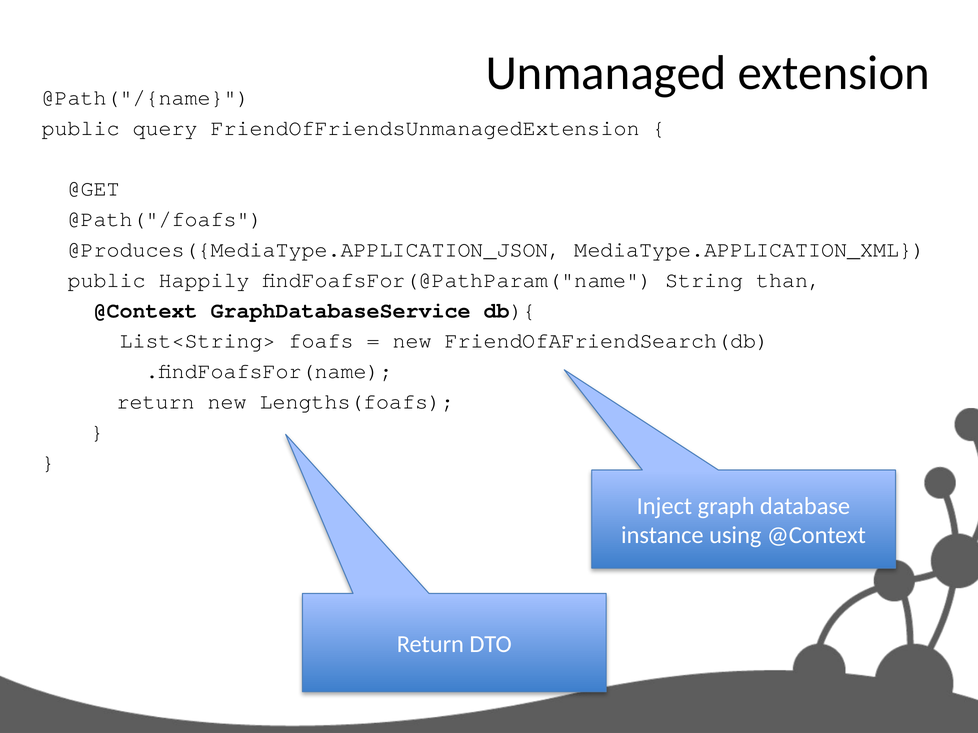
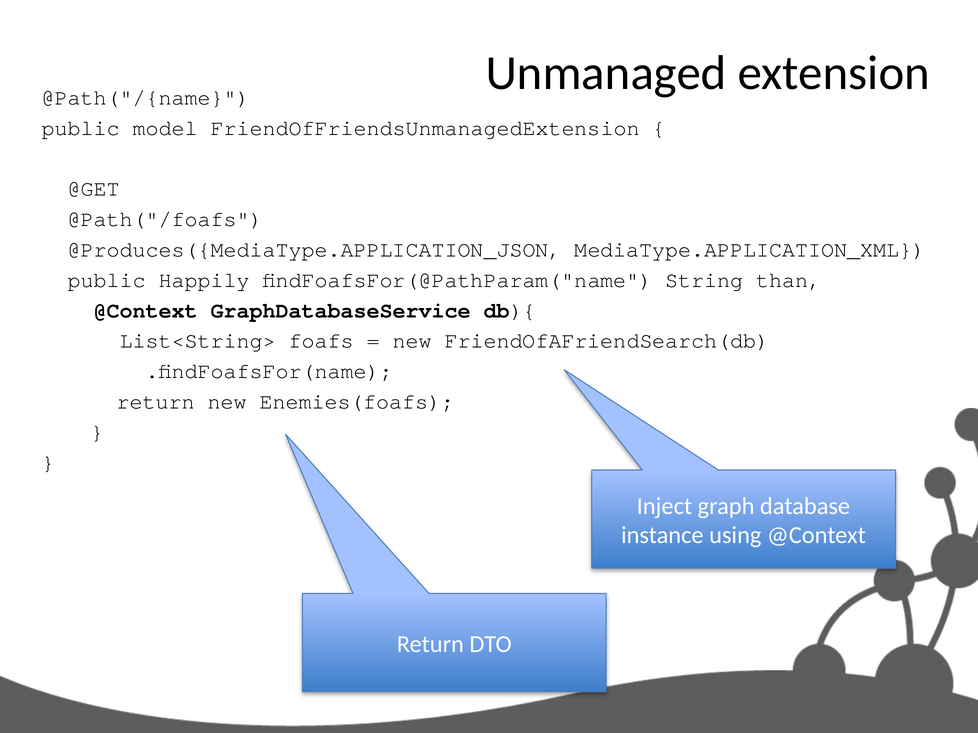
query: query -> model
Lengths(foafs: Lengths(foafs -> Enemies(foafs
